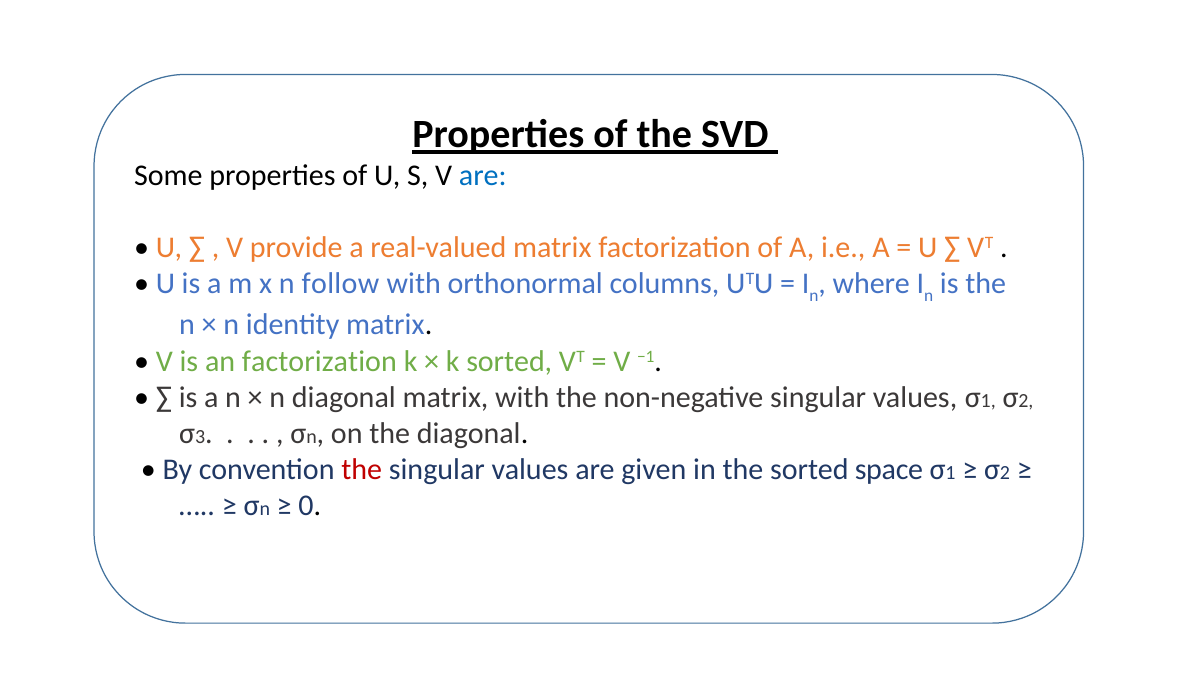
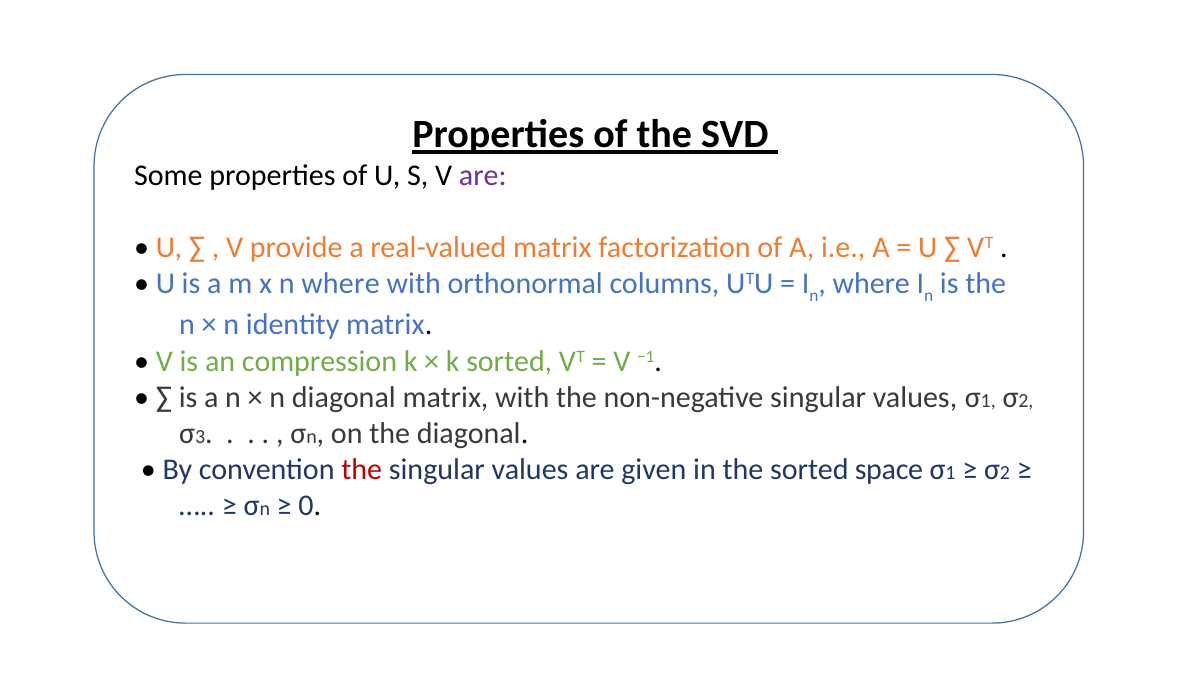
are at (483, 176) colour: blue -> purple
n follow: follow -> where
an factorization: factorization -> compression
